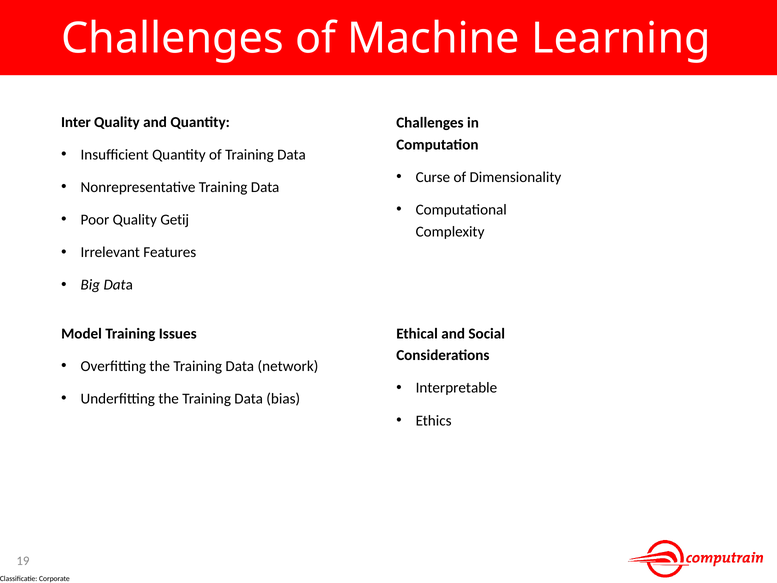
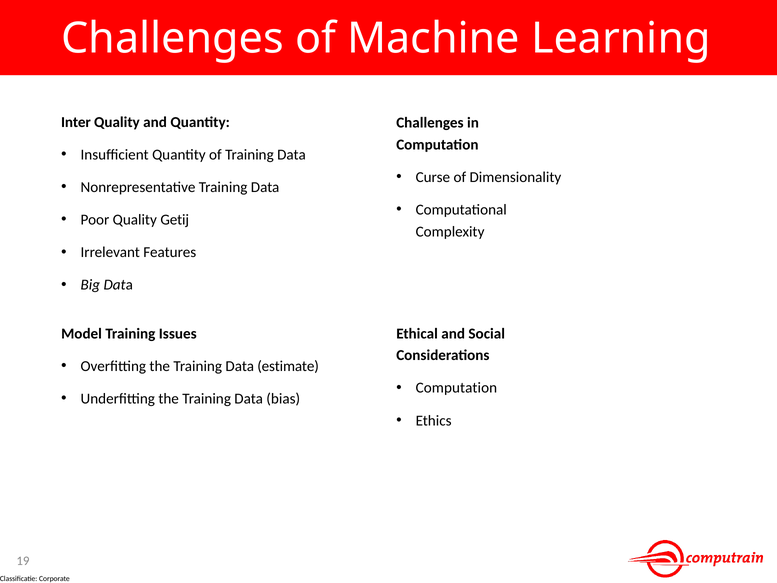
network: network -> estimate
Interpretable at (456, 388): Interpretable -> Computation
